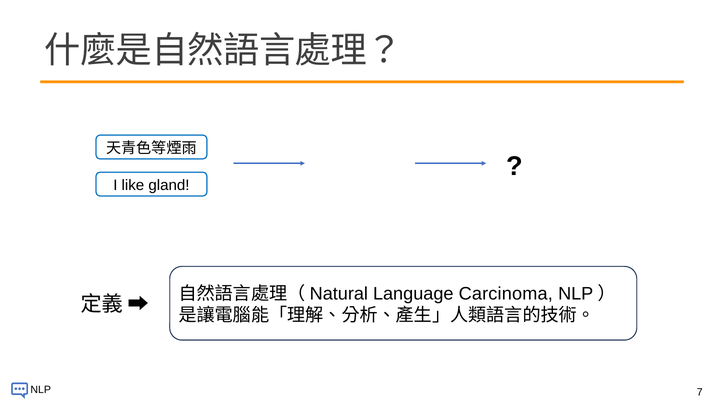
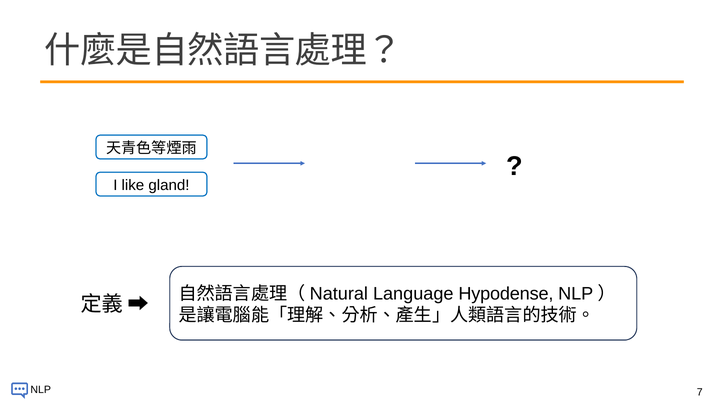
Carcinoma: Carcinoma -> Hypodense
